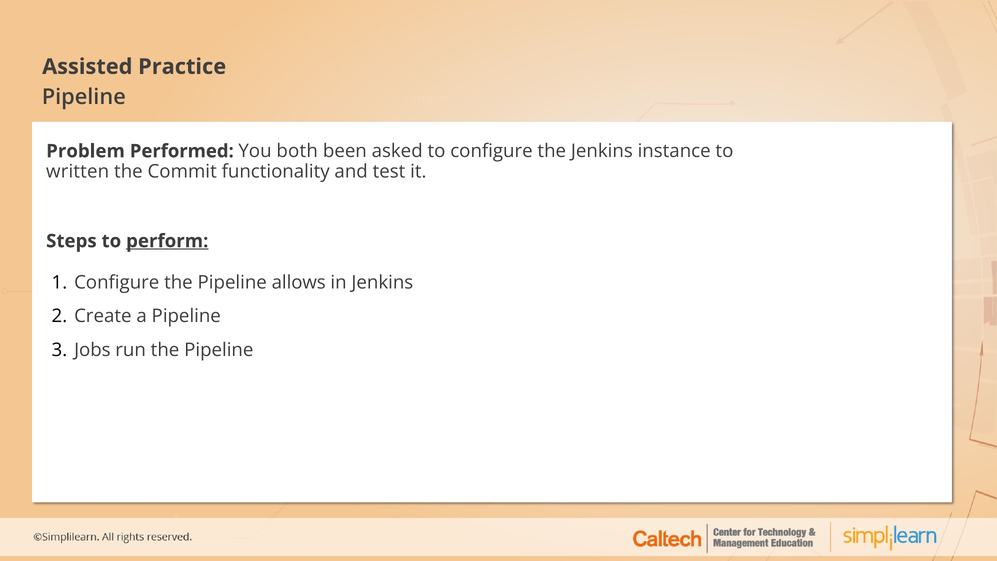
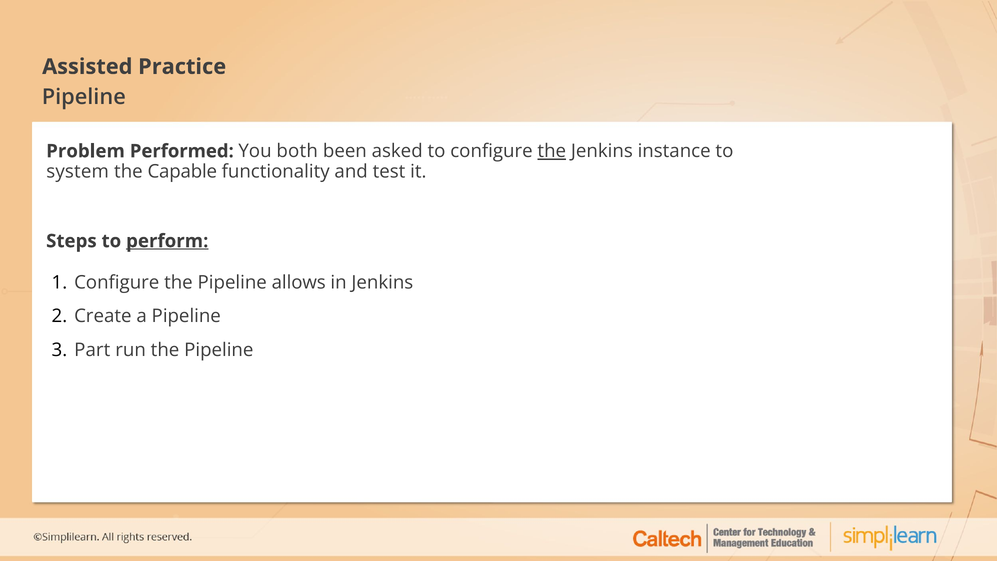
the at (552, 151) underline: none -> present
written: written -> system
Commit: Commit -> Capable
Jobs: Jobs -> Part
